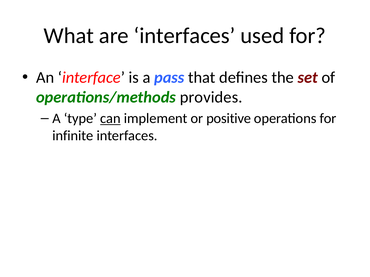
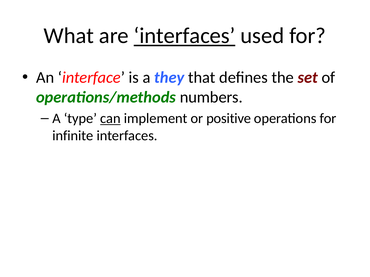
interfaces at (185, 36) underline: none -> present
pass: pass -> they
provides: provides -> numbers
